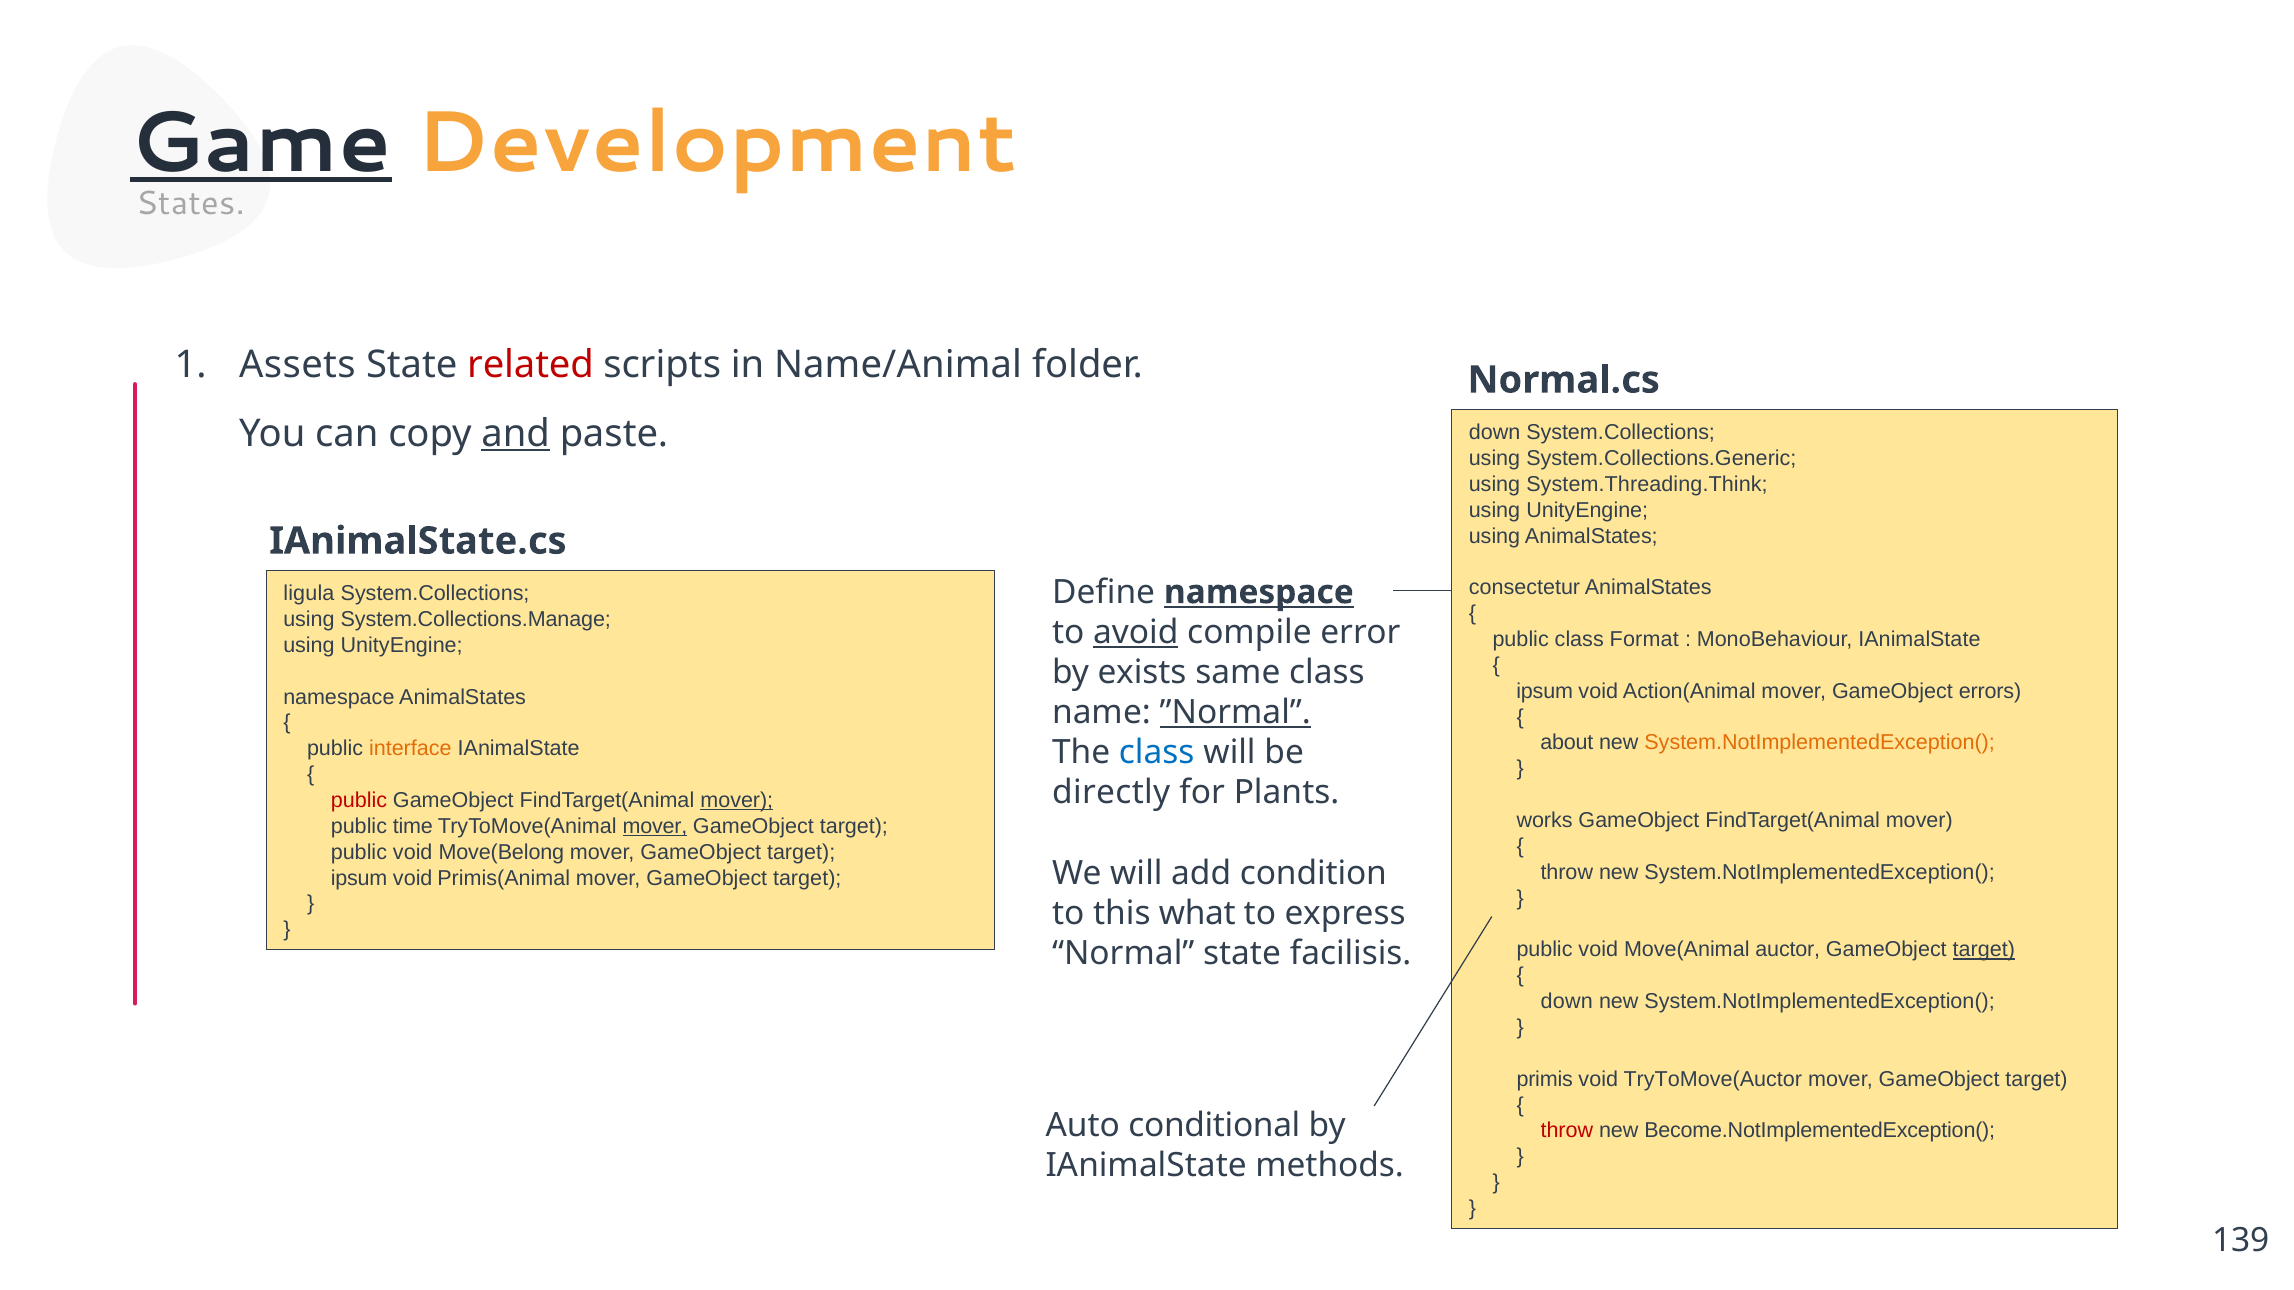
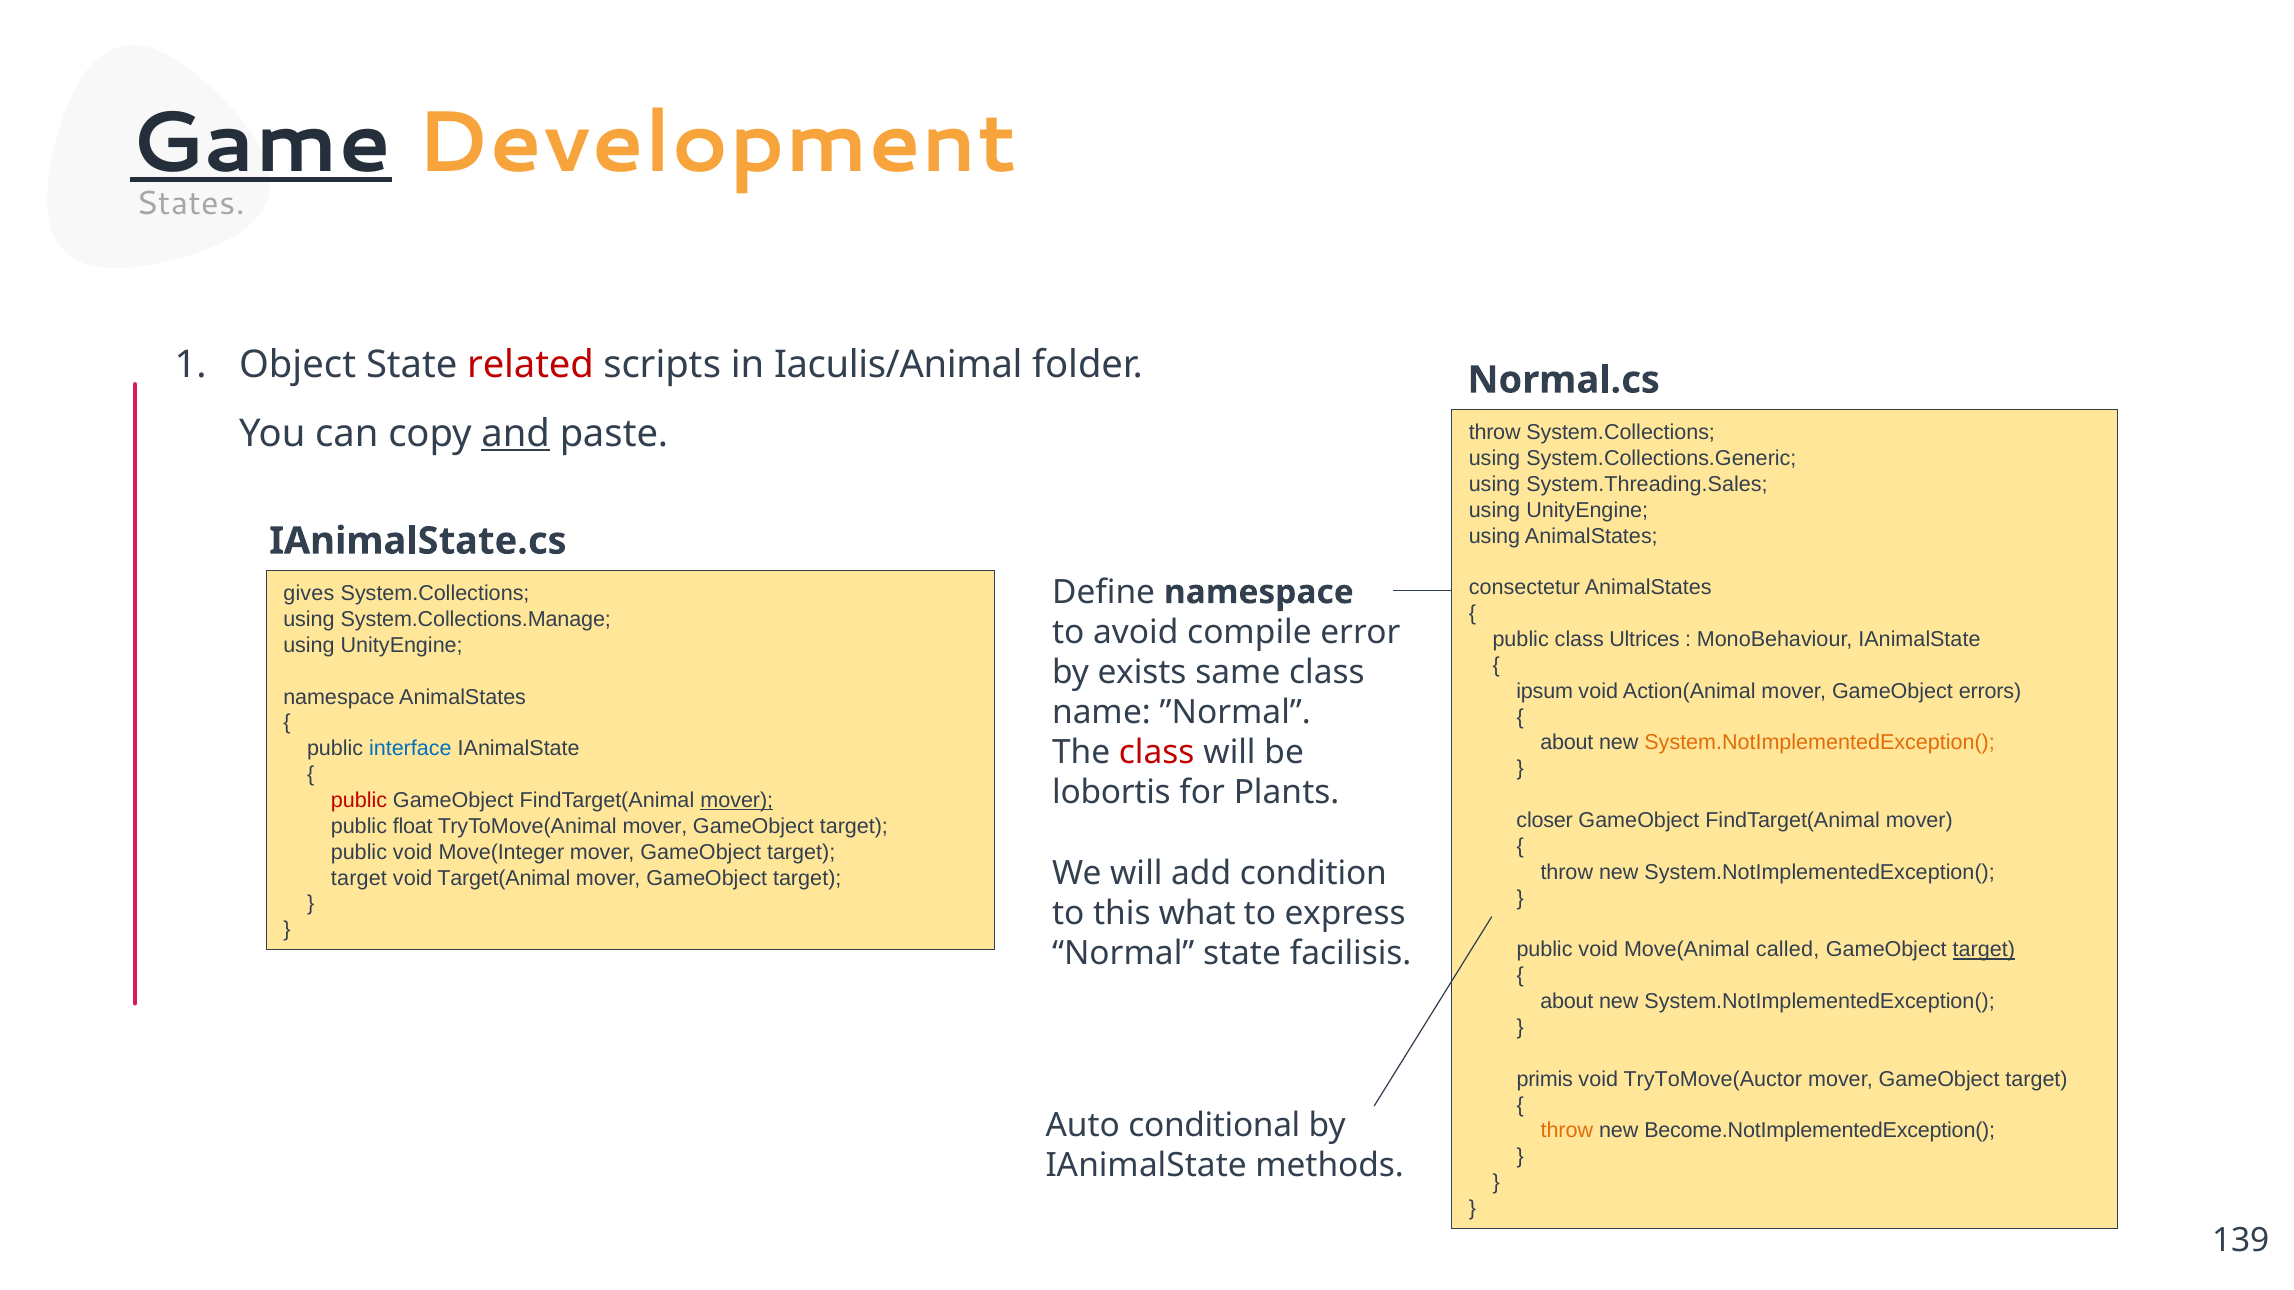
Assets: Assets -> Object
Name/Animal: Name/Animal -> Iaculis/Animal
down at (1495, 433): down -> throw
System.Threading.Think: System.Threading.Think -> System.Threading.Sales
namespace at (1259, 592) underline: present -> none
ligula: ligula -> gives
avoid underline: present -> none
Format: Format -> Ultrices
”Normal underline: present -> none
interface colour: orange -> blue
class at (1157, 753) colour: blue -> red
directly: directly -> lobortis
works: works -> closer
time: time -> float
mover at (655, 827) underline: present -> none
Move(Belong: Move(Belong -> Move(Integer
ipsum at (359, 878): ipsum -> target
Primis(Animal: Primis(Animal -> Target(Animal
auctor: auctor -> called
down at (1567, 1002): down -> about
throw at (1567, 1131) colour: red -> orange
